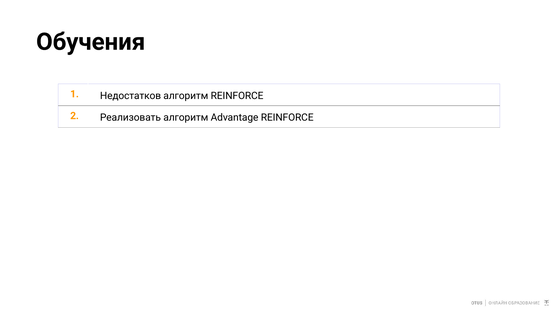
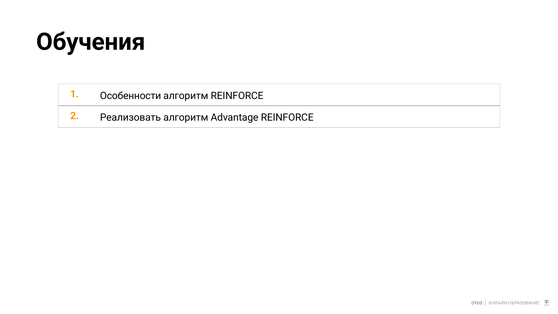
Недостатков: Недостатков -> Особенности
